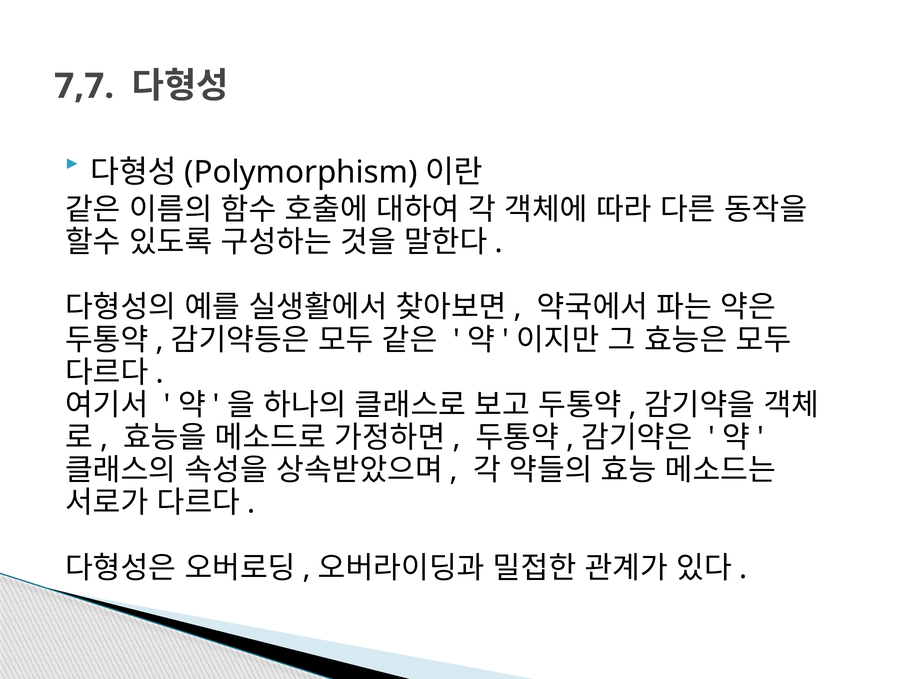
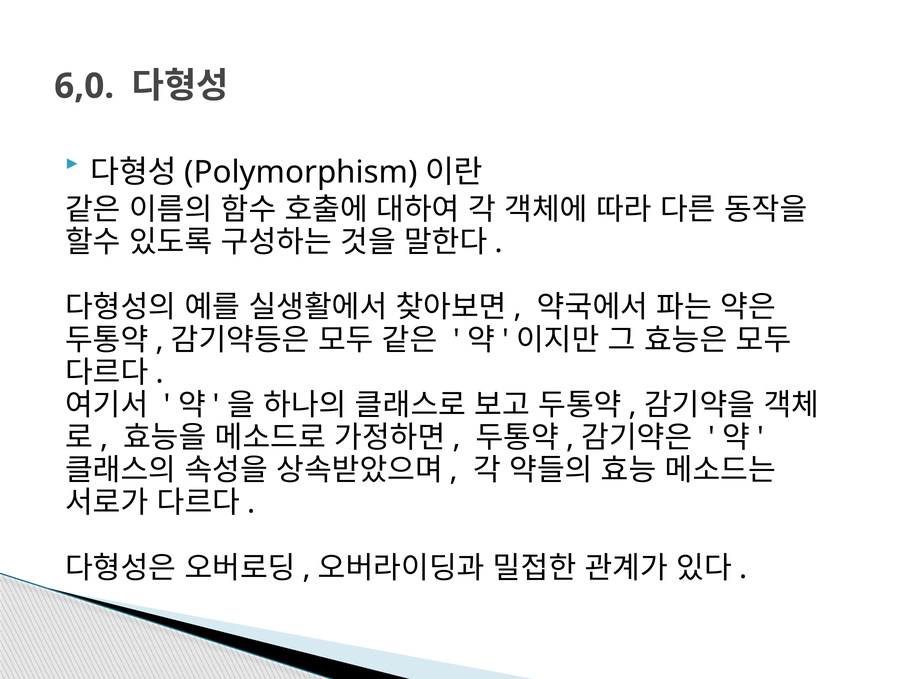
7,7: 7,7 -> 6,0
